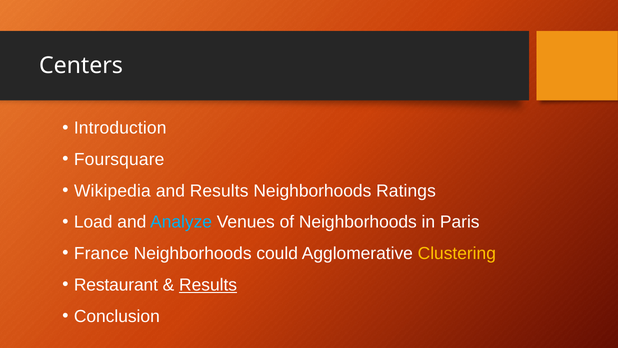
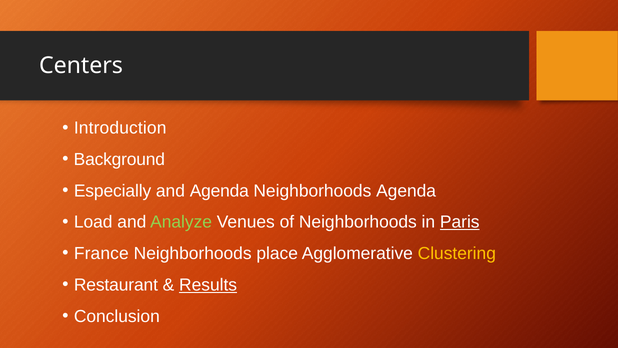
Foursquare: Foursquare -> Background
Wikipedia: Wikipedia -> Especially
and Results: Results -> Agenda
Neighborhoods Ratings: Ratings -> Agenda
Analyze colour: light blue -> light green
Paris underline: none -> present
could: could -> place
